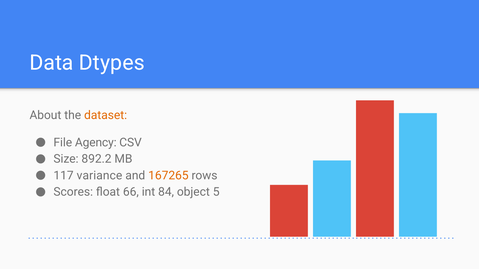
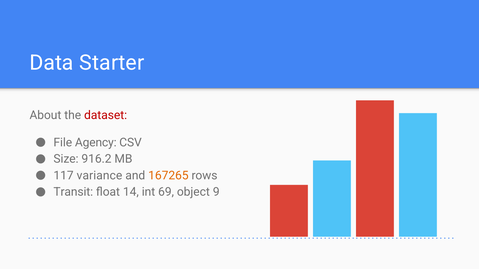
Dtypes: Dtypes -> Starter
dataset colour: orange -> red
892.2: 892.2 -> 916.2
Scores: Scores -> Transit
66: 66 -> 14
84: 84 -> 69
5: 5 -> 9
